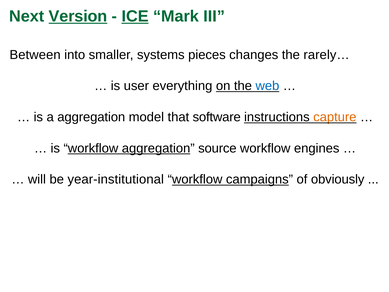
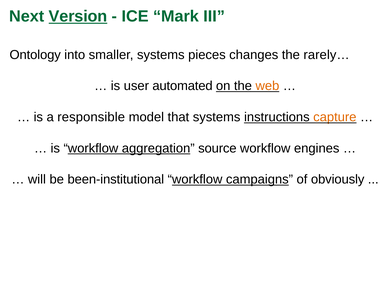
ICE underline: present -> none
Between: Between -> Ontology
everything: everything -> automated
web colour: blue -> orange
a aggregation: aggregation -> responsible
that software: software -> systems
year-institutional: year-institutional -> been-institutional
